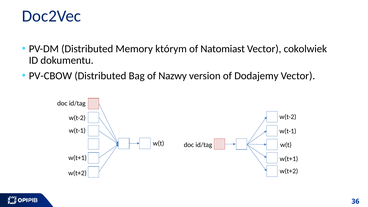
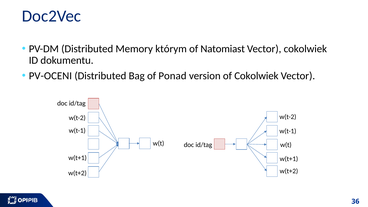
PV-CBOW: PV-CBOW -> PV-OCENI
Nazwy: Nazwy -> Ponad
of Dodajemy: Dodajemy -> Cokolwiek
